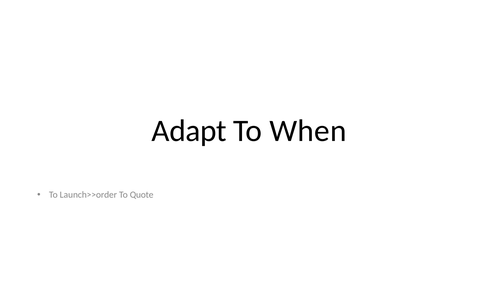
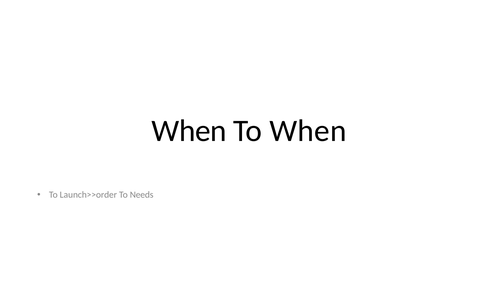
Adapt at (189, 131): Adapt -> When
Quote: Quote -> Needs
